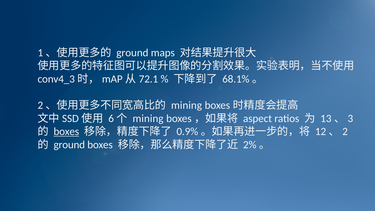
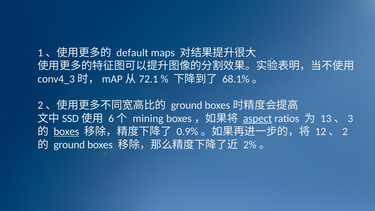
ground at (132, 53): ground -> default
mining at (187, 105): mining -> ground
aspect underline: none -> present
